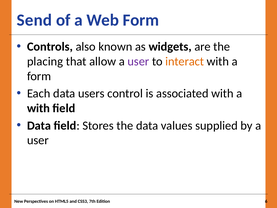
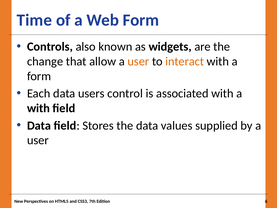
Send: Send -> Time
placing: placing -> change
user at (138, 61) colour: purple -> orange
